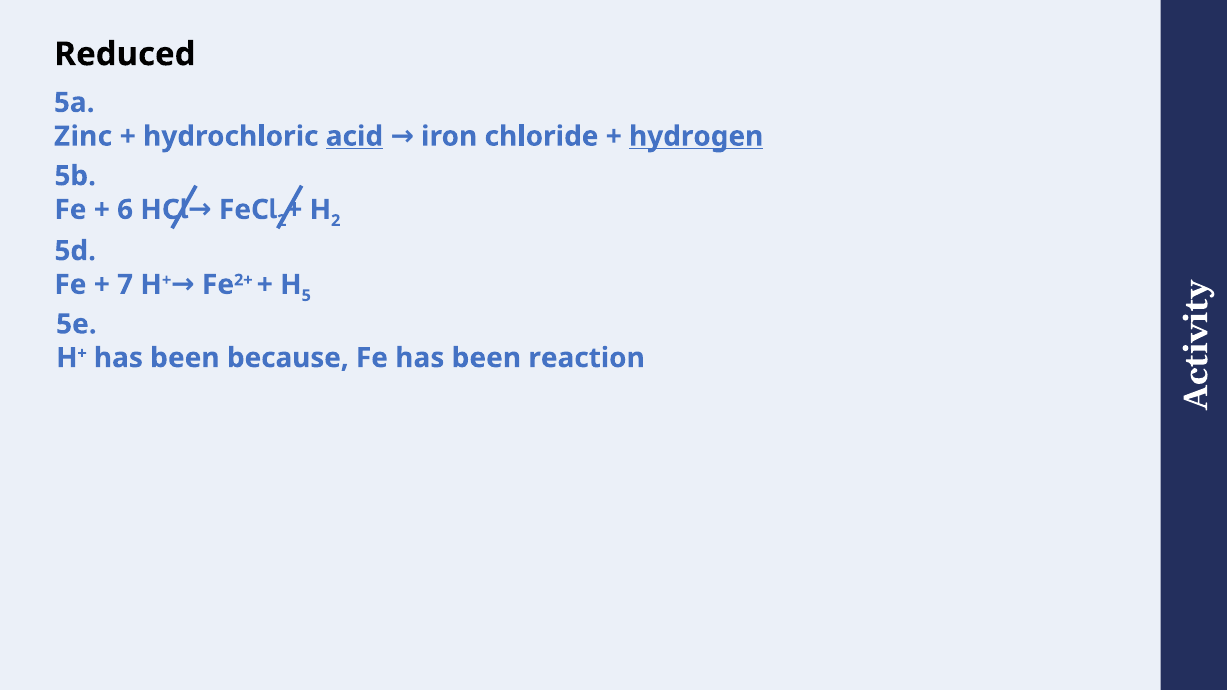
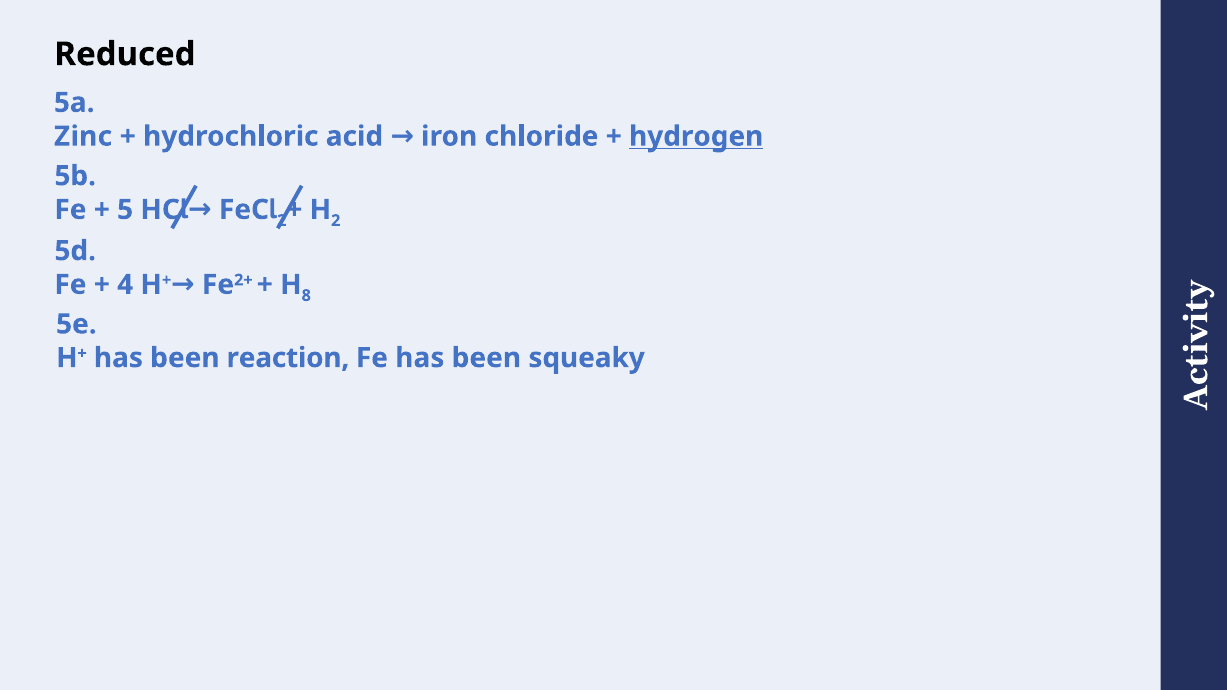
acid underline: present -> none
6: 6 -> 5
5: 5 -> 8
7: 7 -> 4
because: because -> reaction
reaction: reaction -> squeaky
